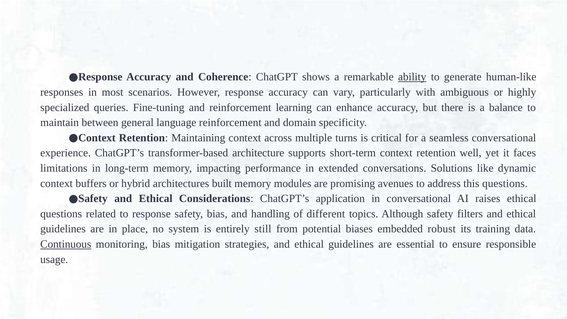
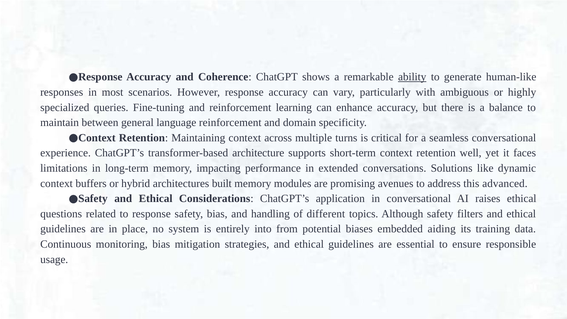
this questions: questions -> advanced
still: still -> into
robust: robust -> aiding
Continuous underline: present -> none
